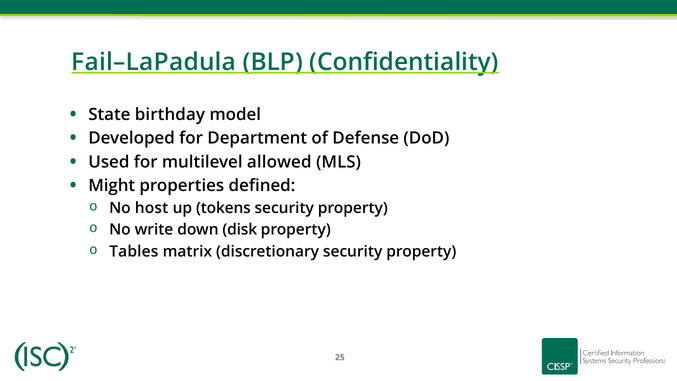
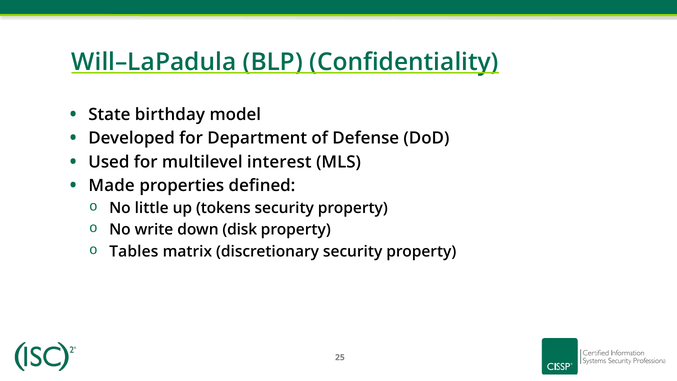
Fail–LaPadula: Fail–LaPadula -> Will–LaPadula
allowed: allowed -> interest
Might: Might -> Made
host: host -> little
